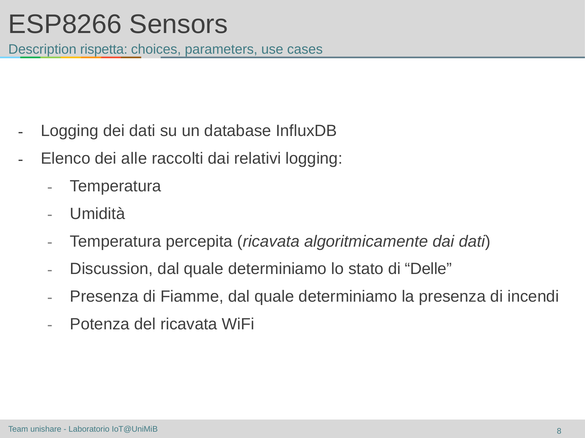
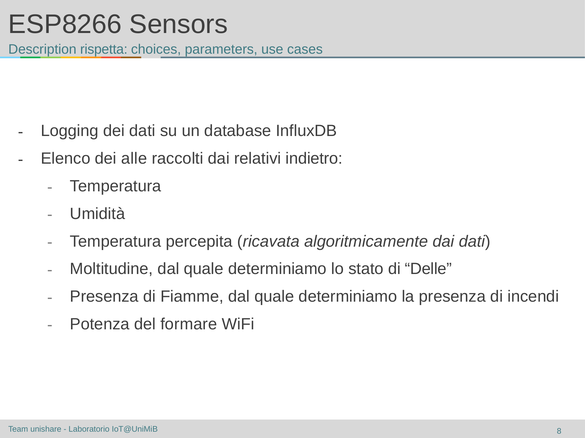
relativi logging: logging -> indietro
Discussion: Discussion -> Moltitudine
del ricavata: ricavata -> formare
